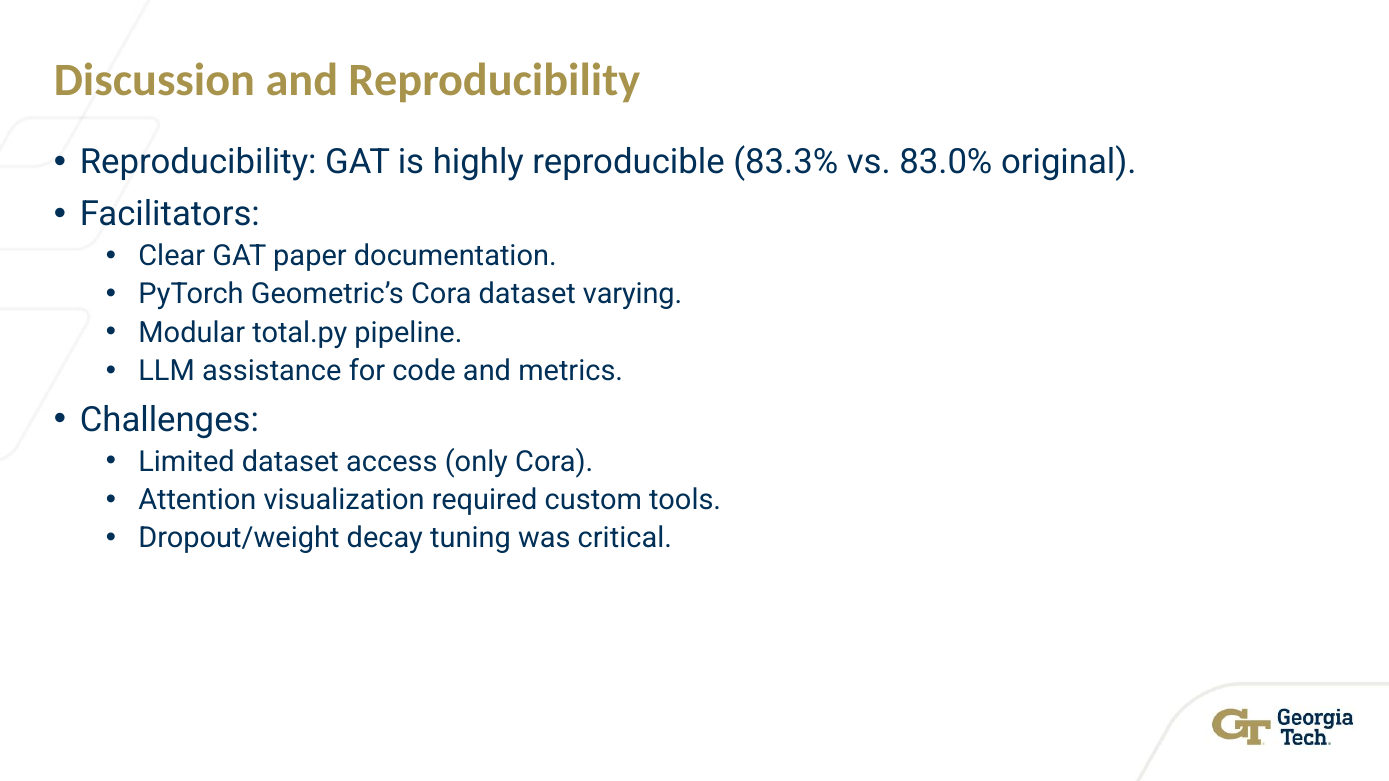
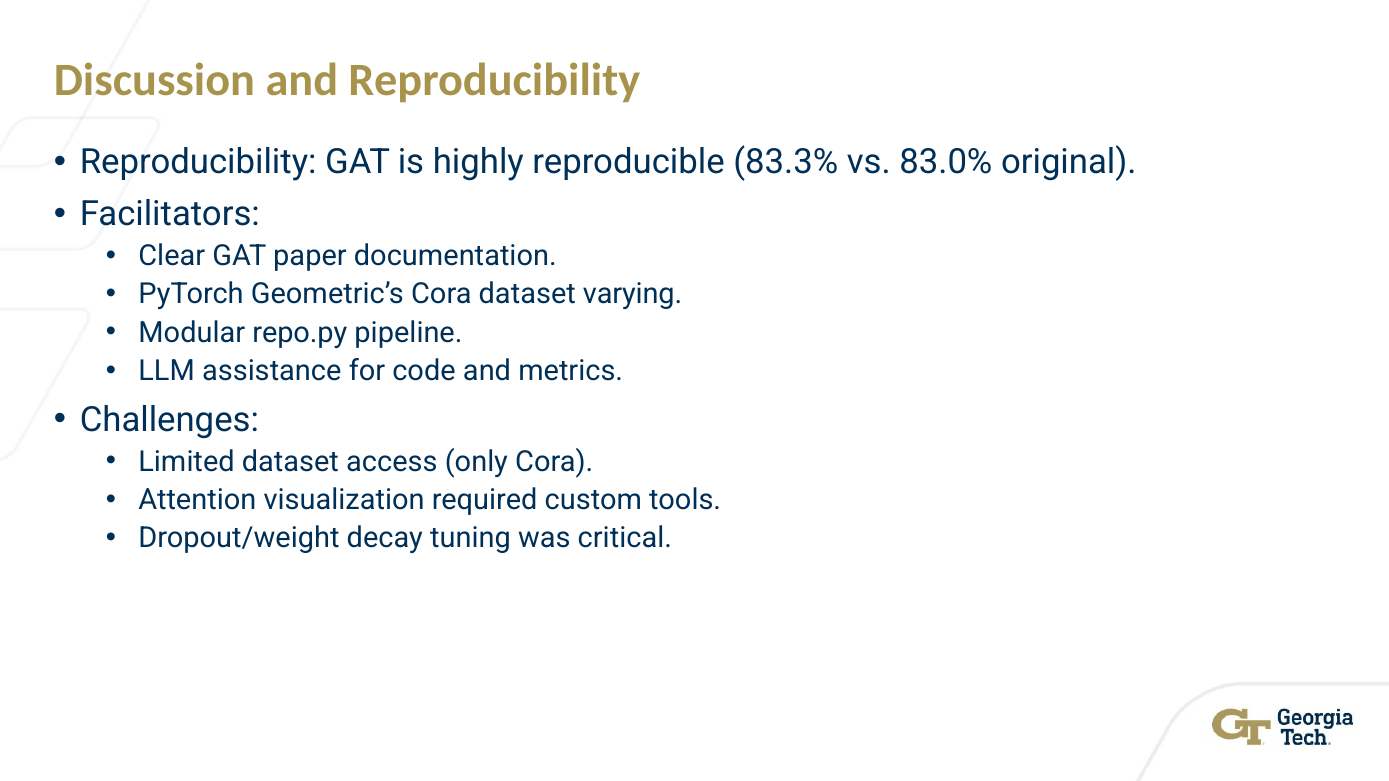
total.py: total.py -> repo.py
